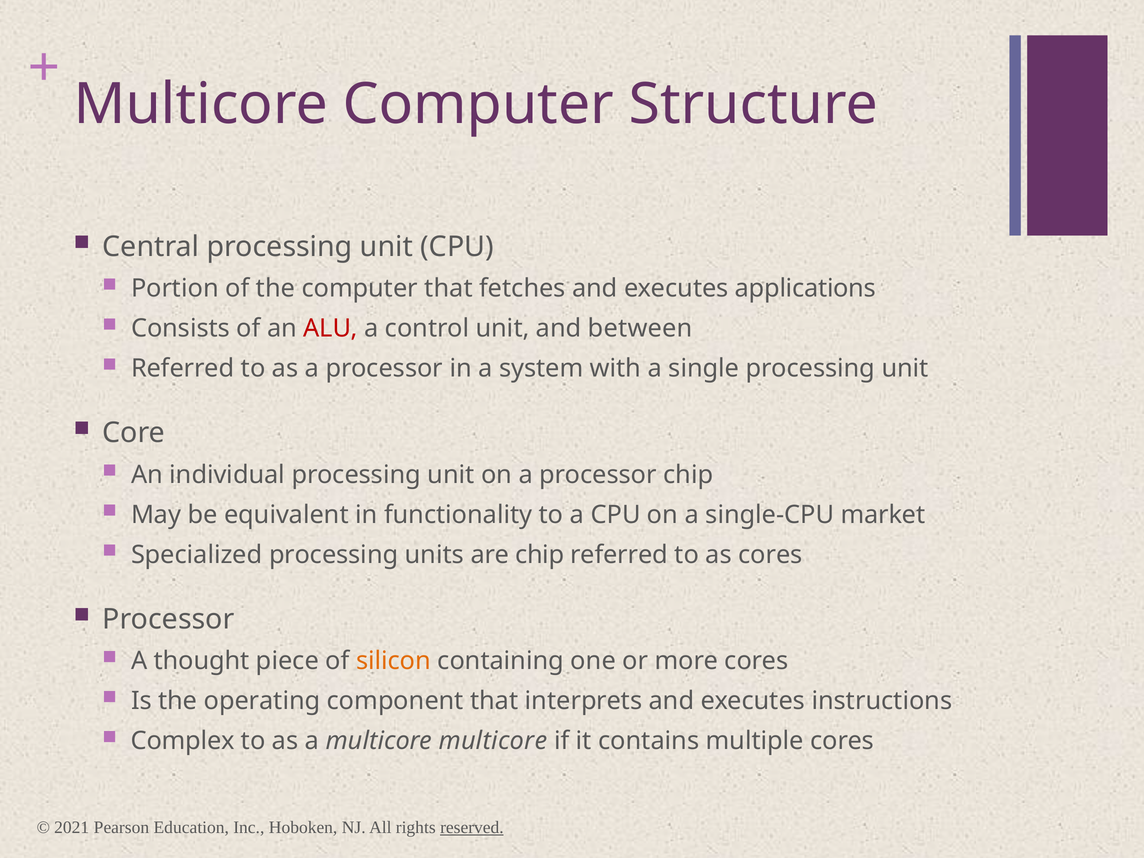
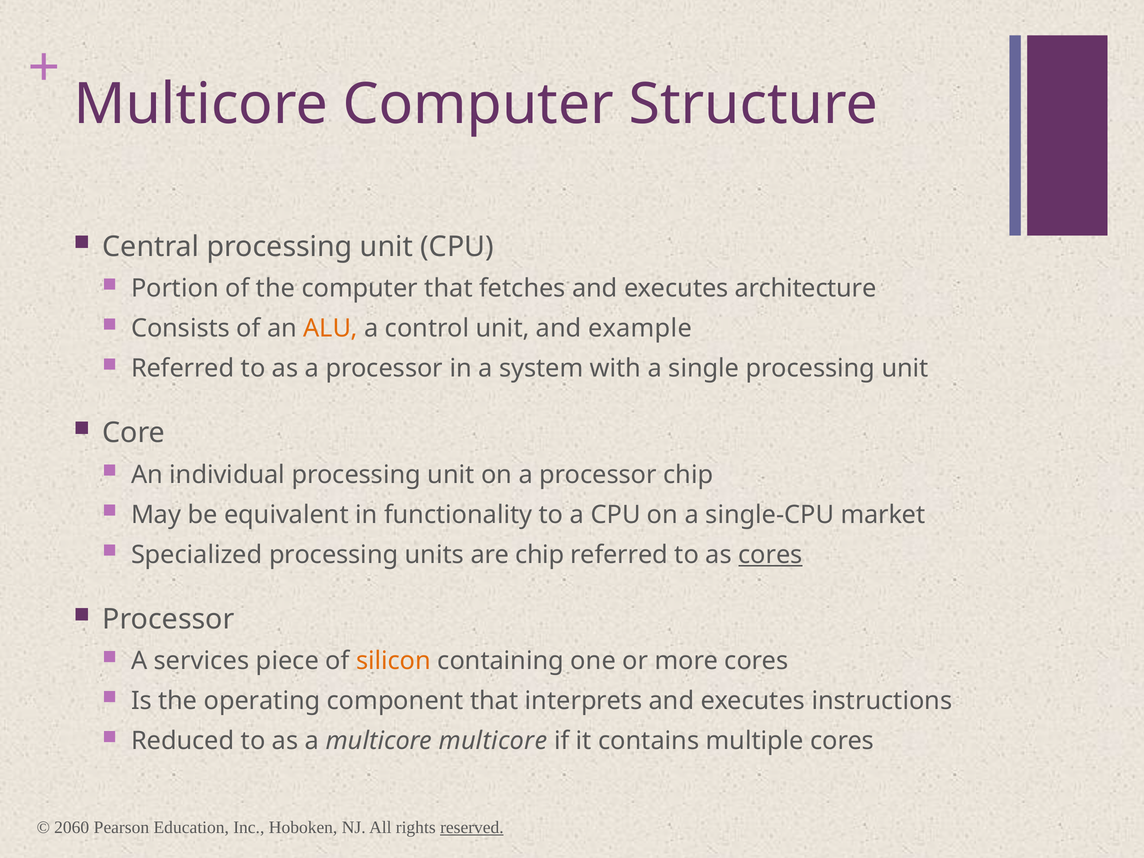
applications: applications -> architecture
ALU colour: red -> orange
between: between -> example
cores at (770, 555) underline: none -> present
thought: thought -> services
Complex: Complex -> Reduced
2021: 2021 -> 2060
